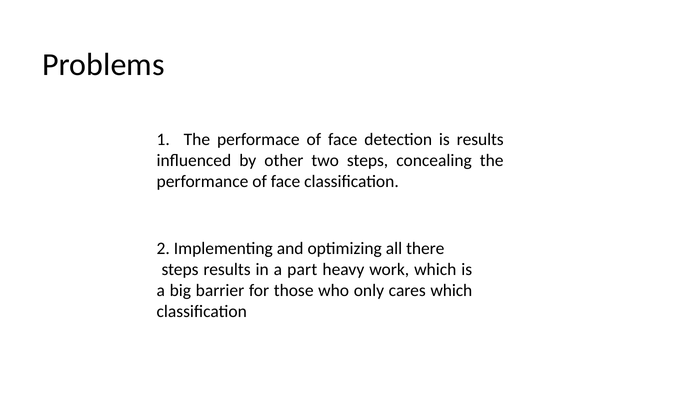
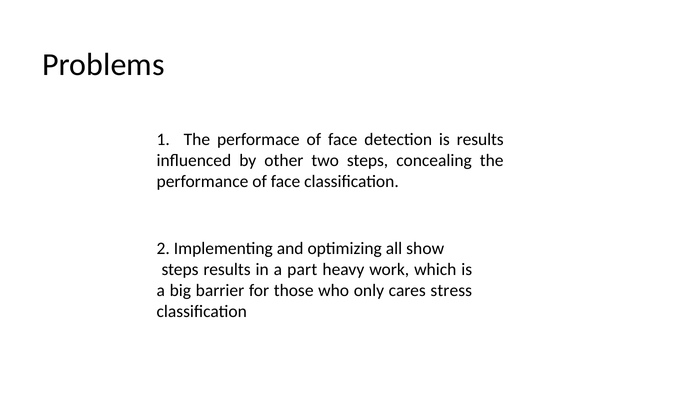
there: there -> show
cares which: which -> stress
